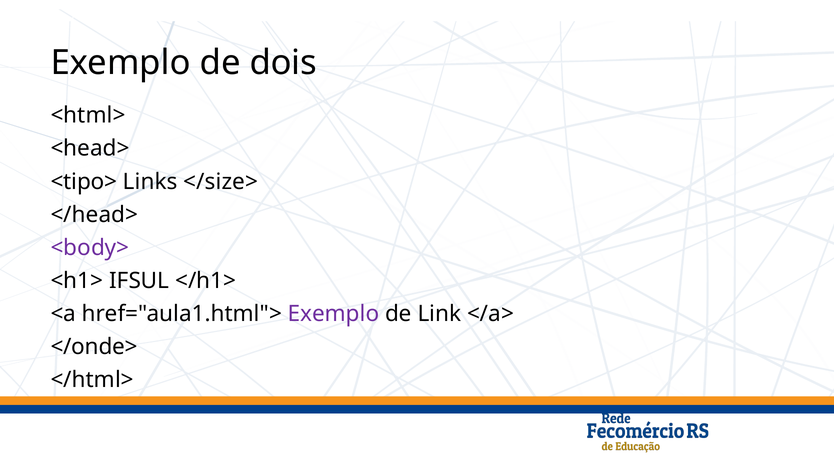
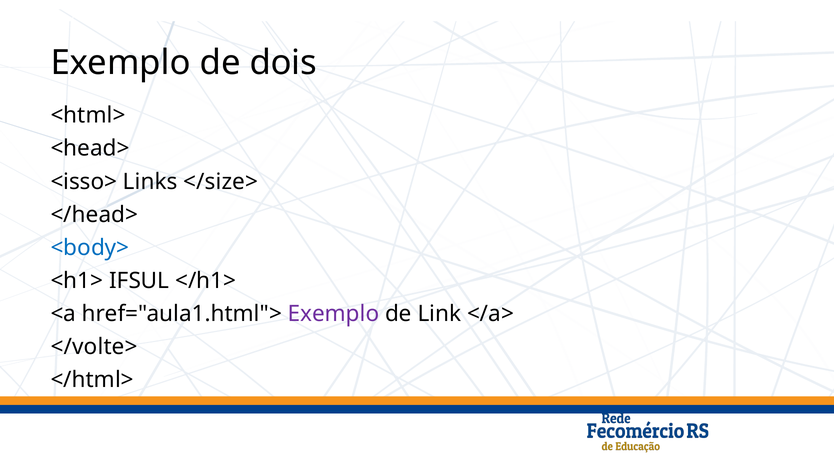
<tipo>: <tipo> -> <isso>
<body> colour: purple -> blue
</onde>: </onde> -> </volte>
